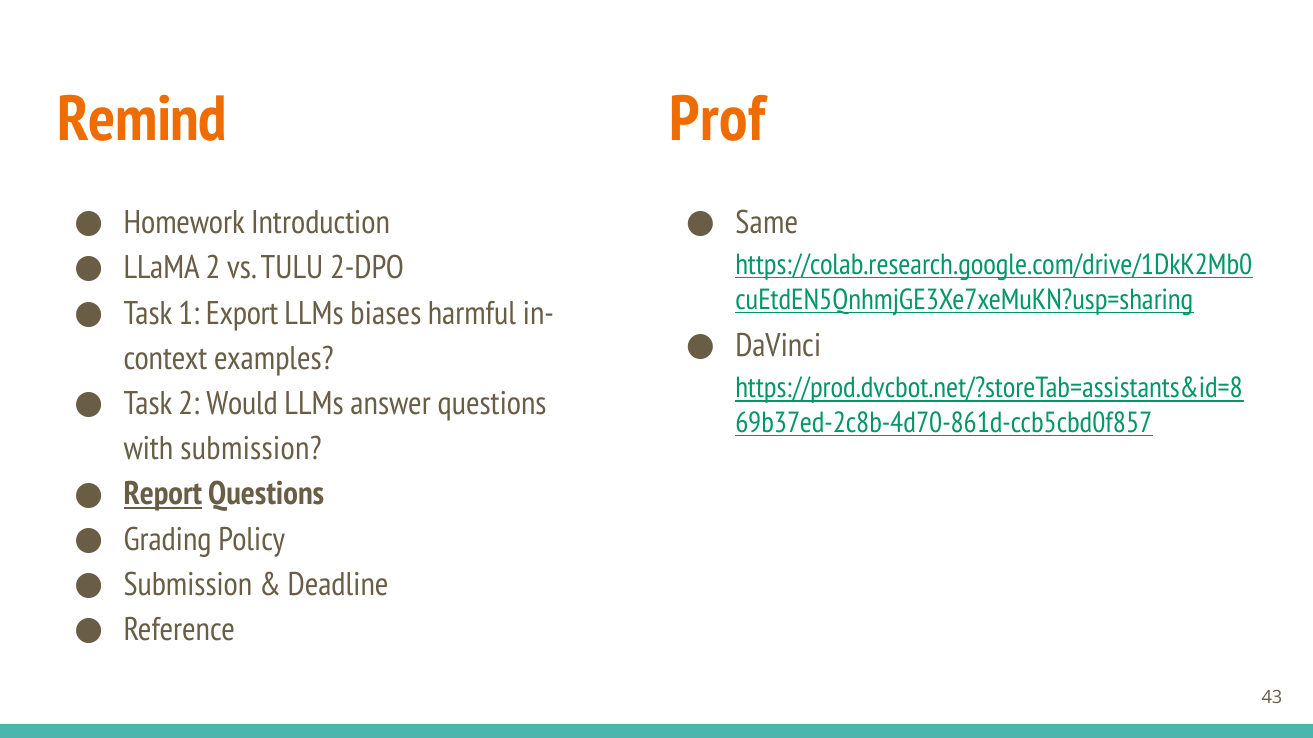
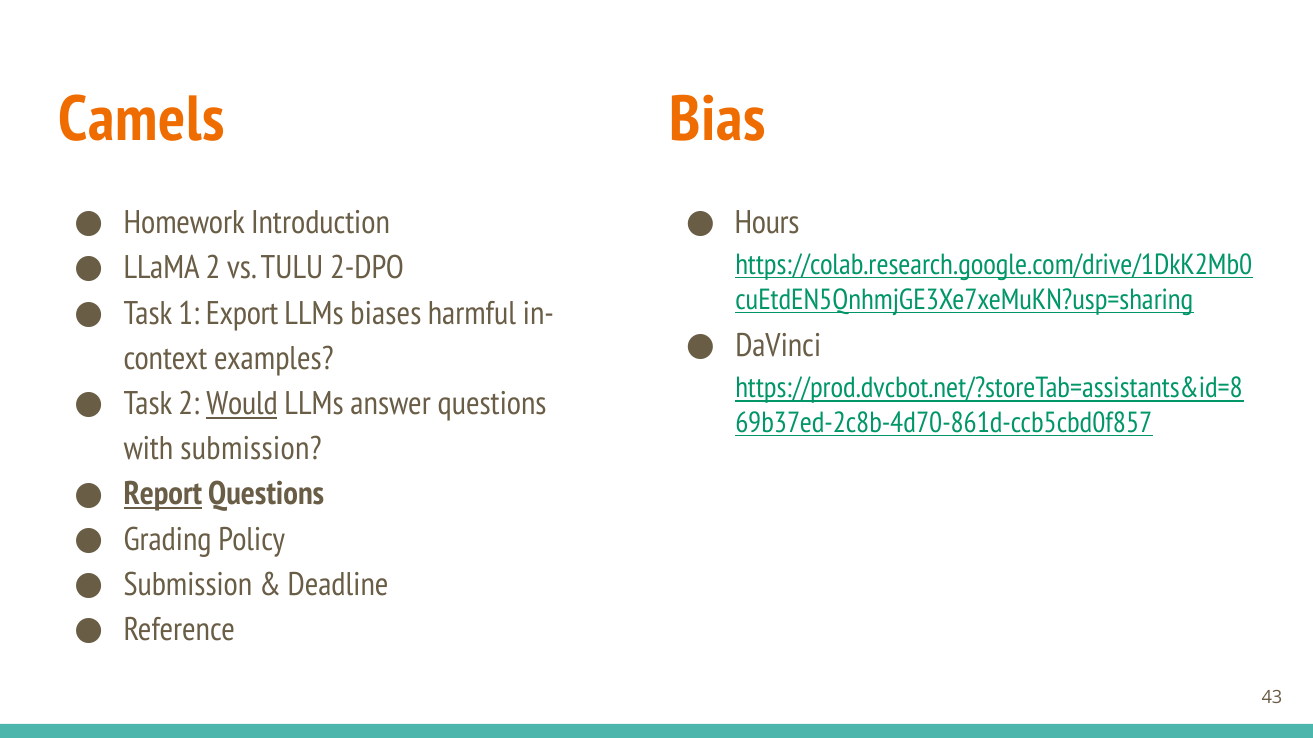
Remind: Remind -> Camels
Prof: Prof -> Bias
Same: Same -> Hours
Would underline: none -> present
